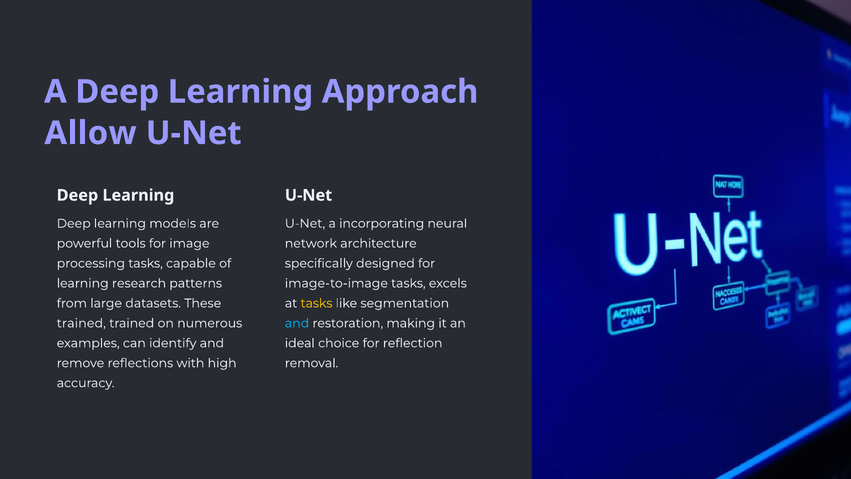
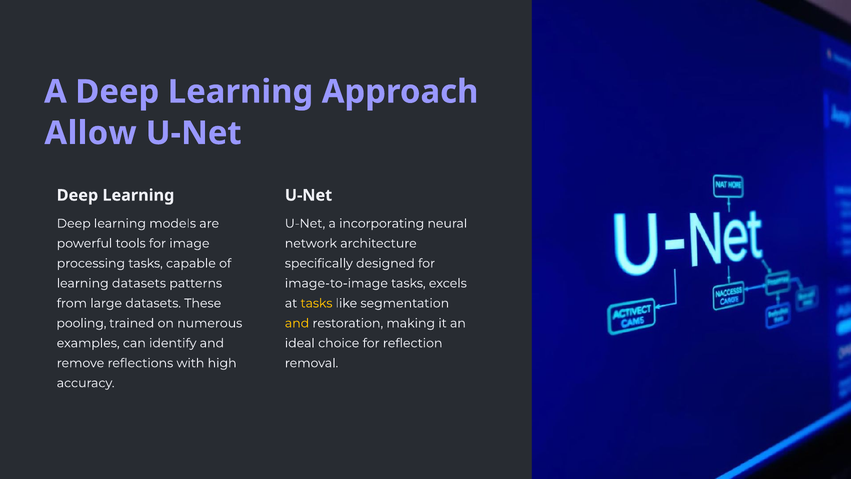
learning research: research -> datasets
trained at (81, 323): trained -> pooling
and at (297, 323) colour: light blue -> yellow
